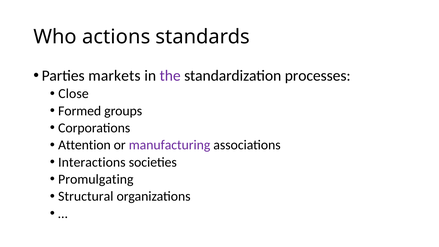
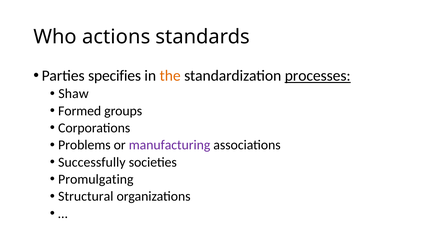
markets: markets -> specifies
the colour: purple -> orange
processes underline: none -> present
Close: Close -> Shaw
Attention: Attention -> Problems
Interactions: Interactions -> Successfully
